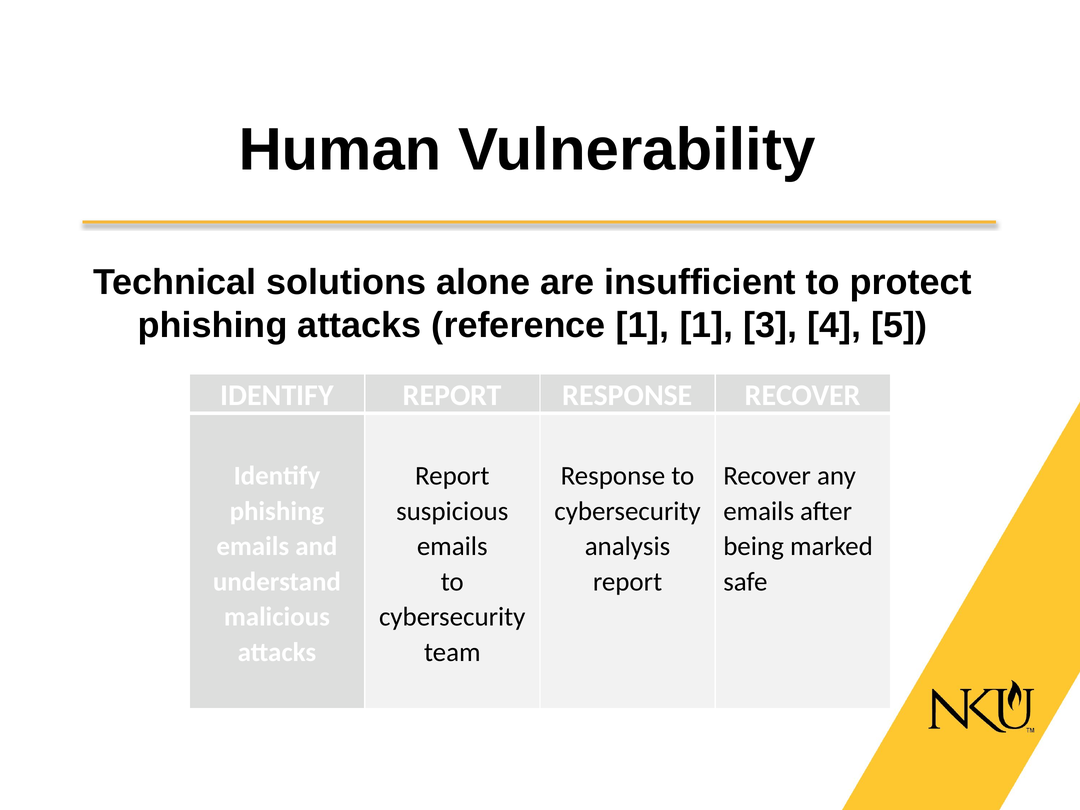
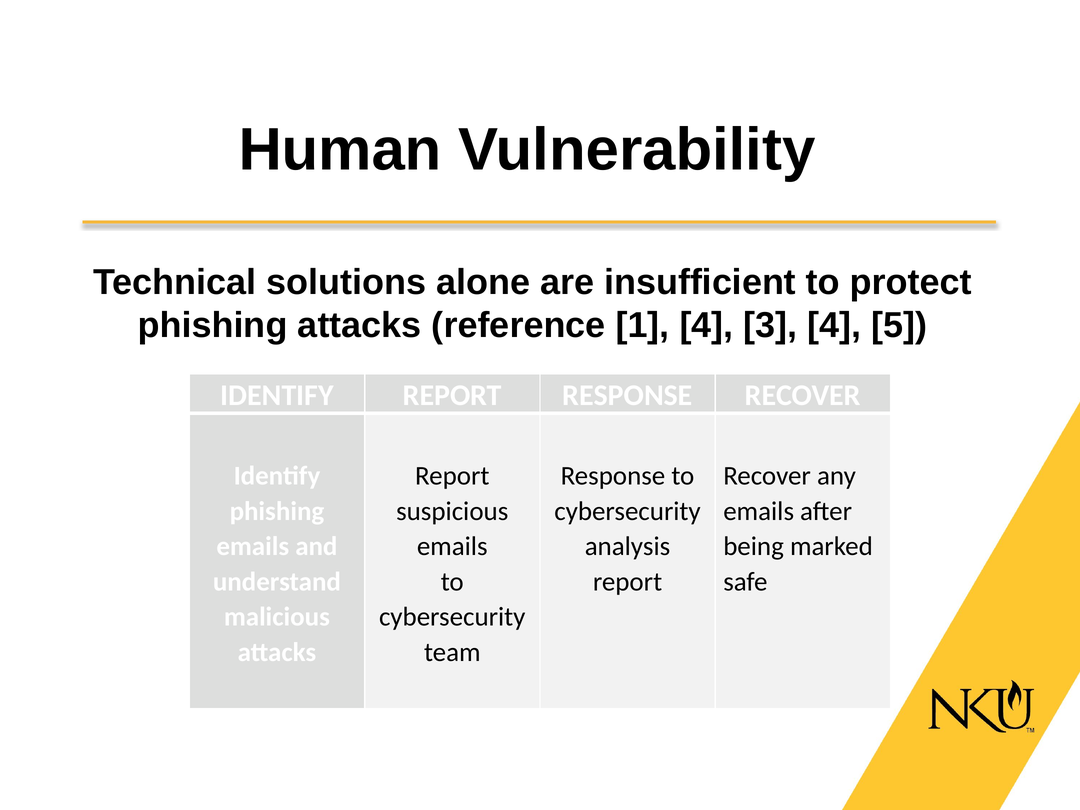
1 1: 1 -> 4
